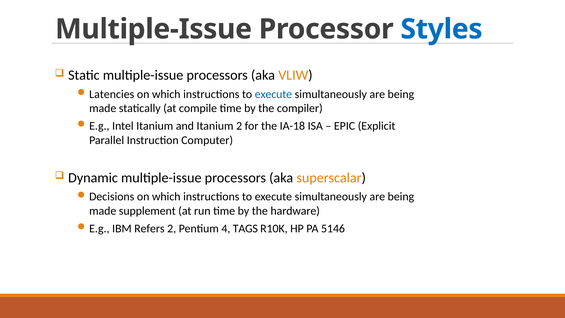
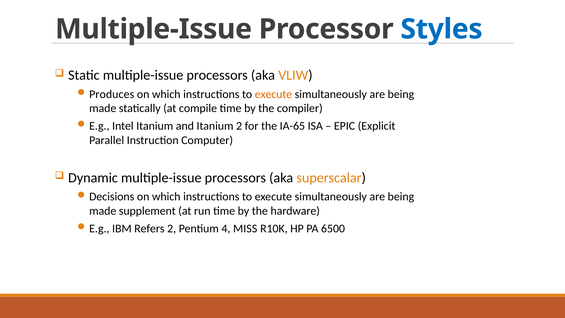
Latencies: Latencies -> Produces
execute at (273, 94) colour: blue -> orange
IA-18: IA-18 -> IA-65
TAGS: TAGS -> MISS
5146: 5146 -> 6500
